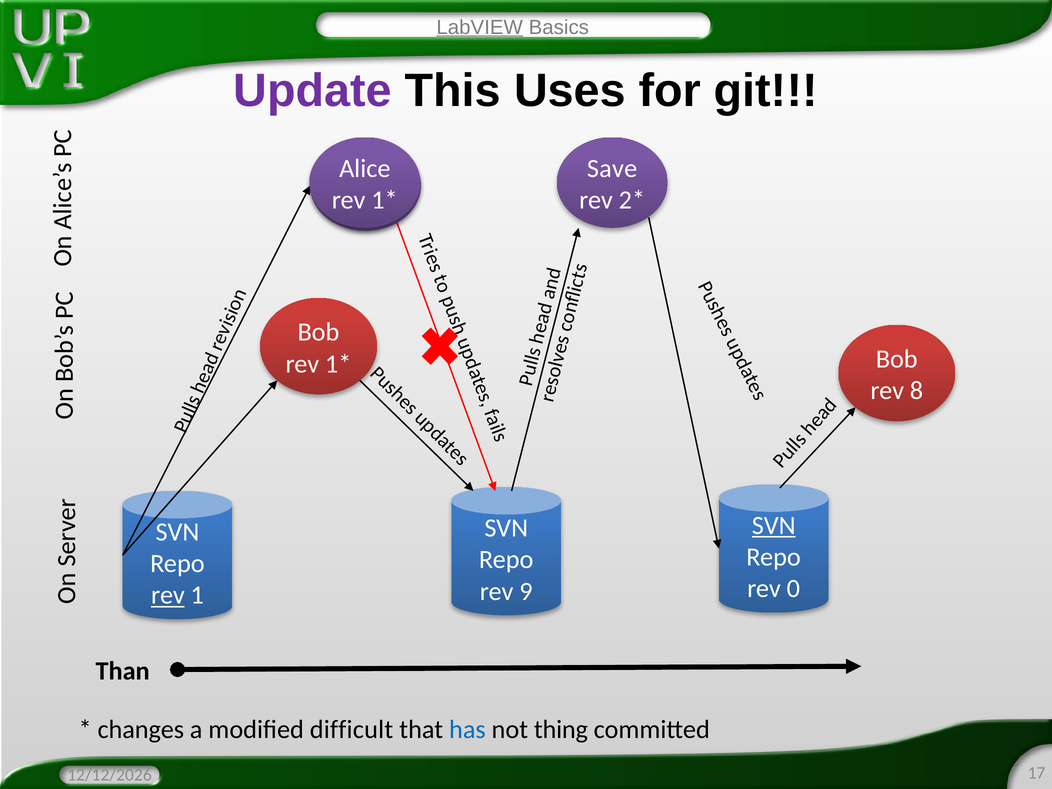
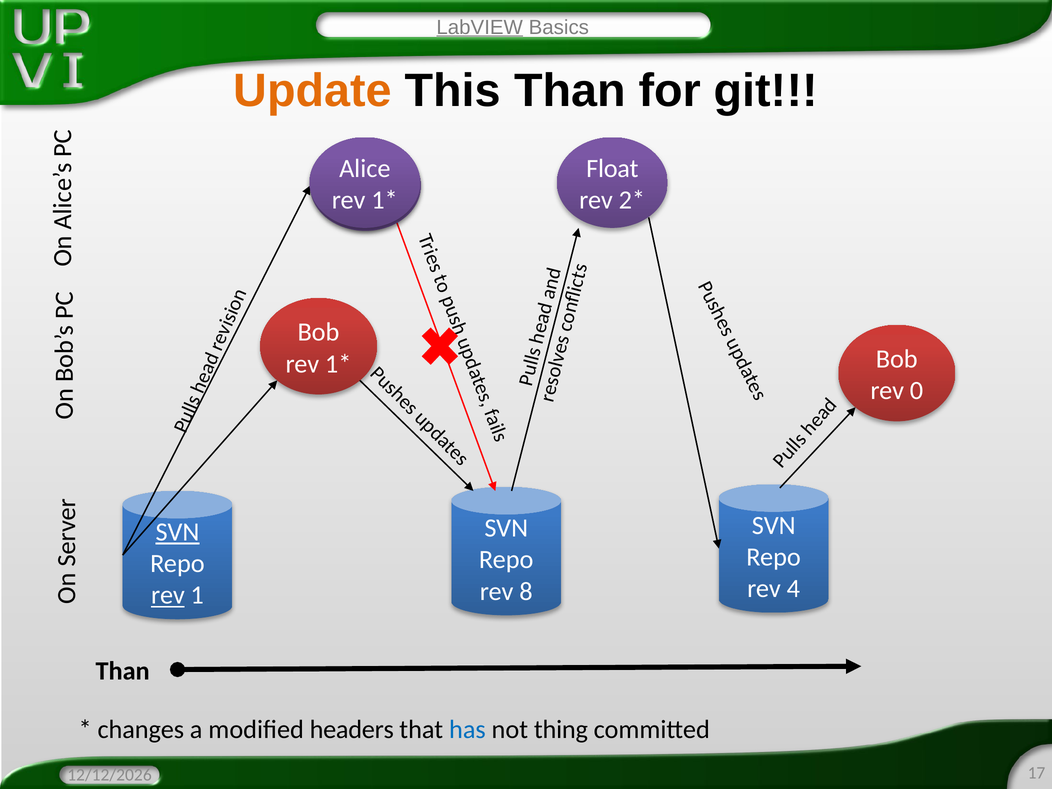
Update colour: purple -> orange
This Uses: Uses -> Than
Save: Save -> Float
8: 8 -> 0
SVN at (774, 526) underline: present -> none
SVN at (178, 532) underline: none -> present
0: 0 -> 4
9: 9 -> 8
difficult: difficult -> headers
